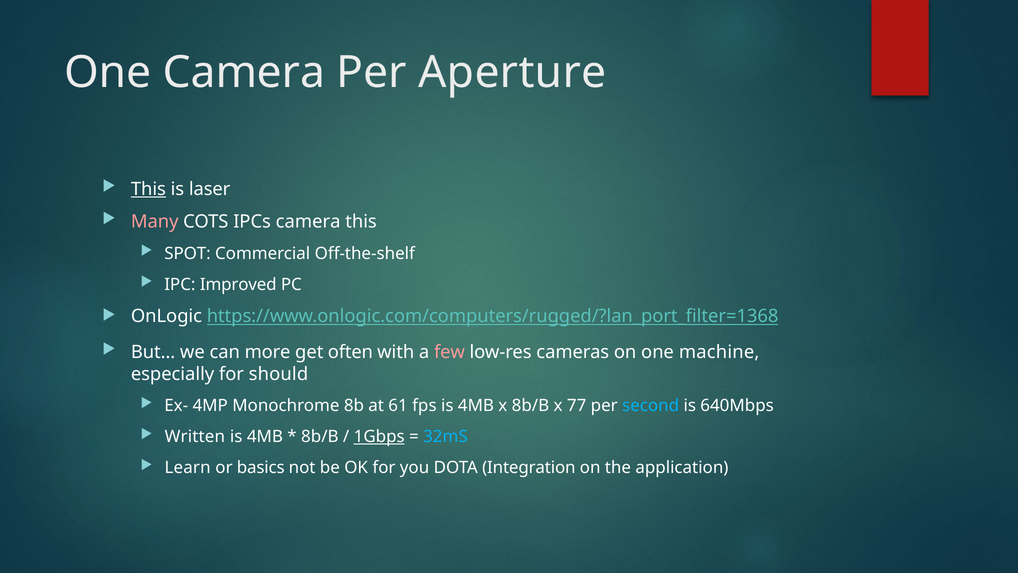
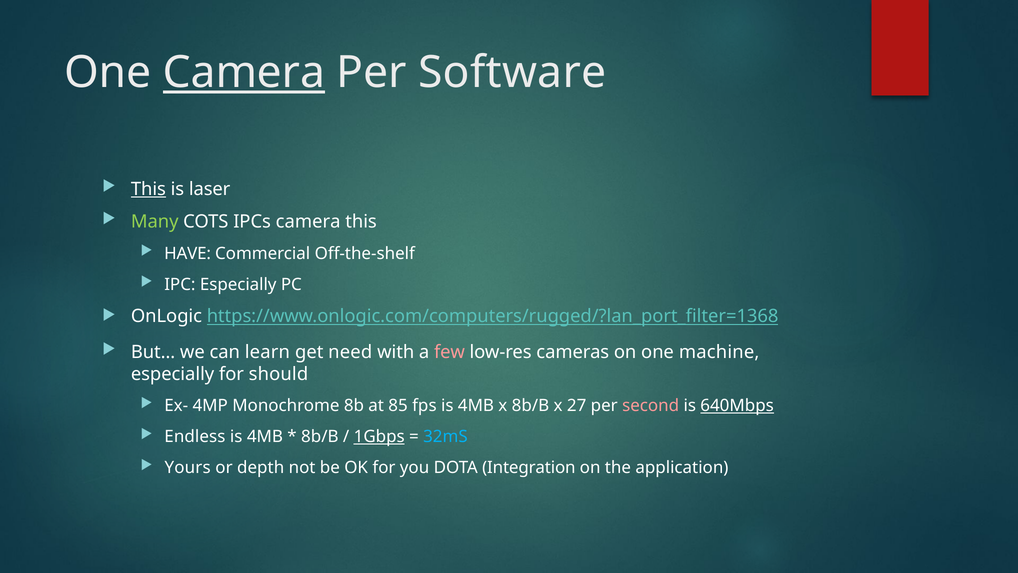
Camera at (244, 73) underline: none -> present
Aperture: Aperture -> Software
Many colour: pink -> light green
SPOT: SPOT -> HAVE
IPC Improved: Improved -> Especially
more: more -> learn
often: often -> need
61: 61 -> 85
77: 77 -> 27
second colour: light blue -> pink
640Mbps underline: none -> present
Written: Written -> Endless
Learn: Learn -> Yours
basics: basics -> depth
